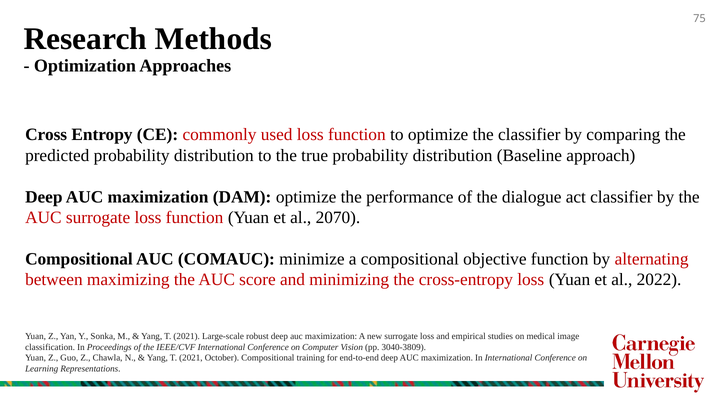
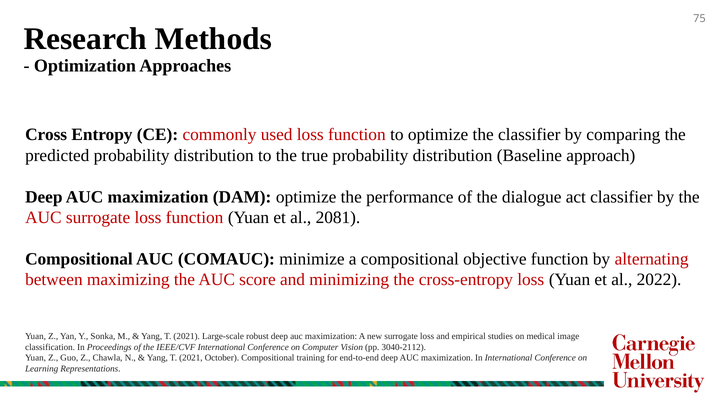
2070: 2070 -> 2081
3040-3809: 3040-3809 -> 3040-2112
